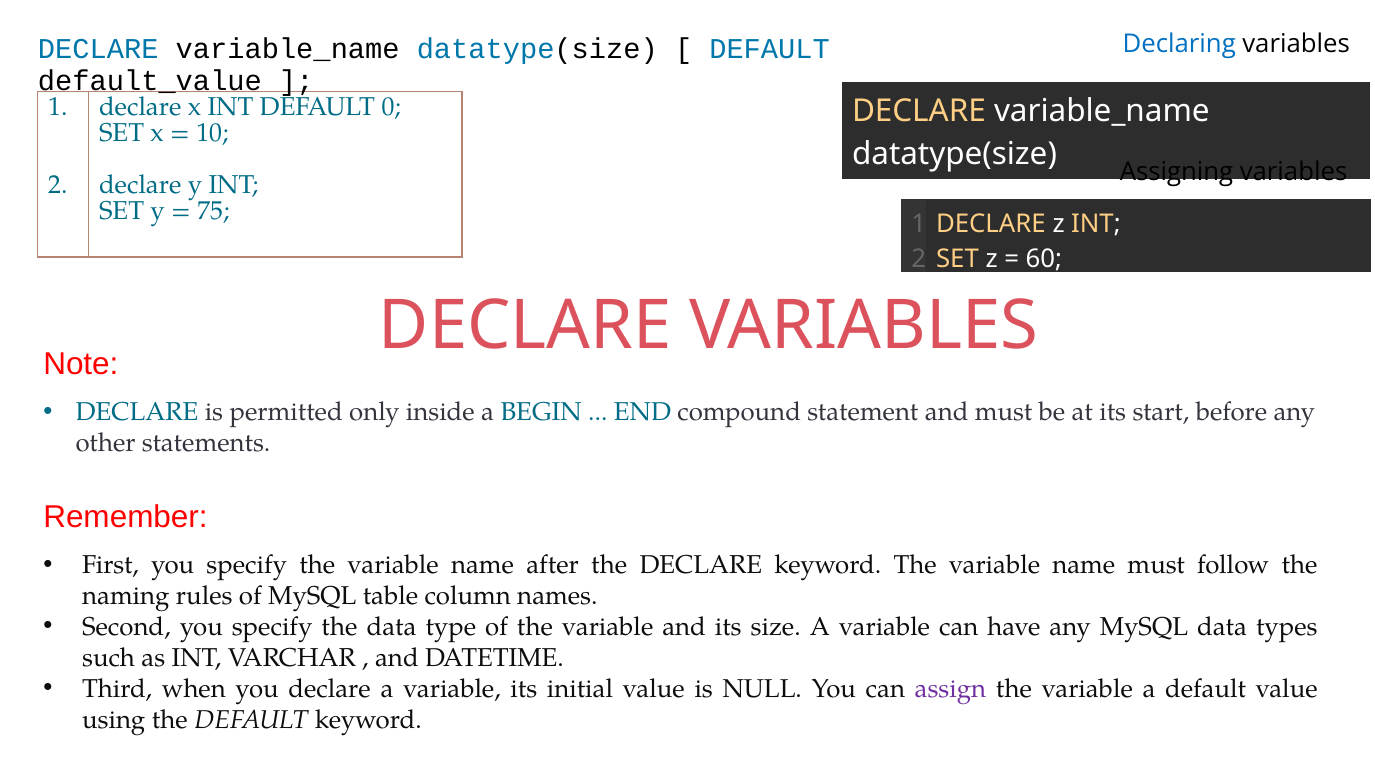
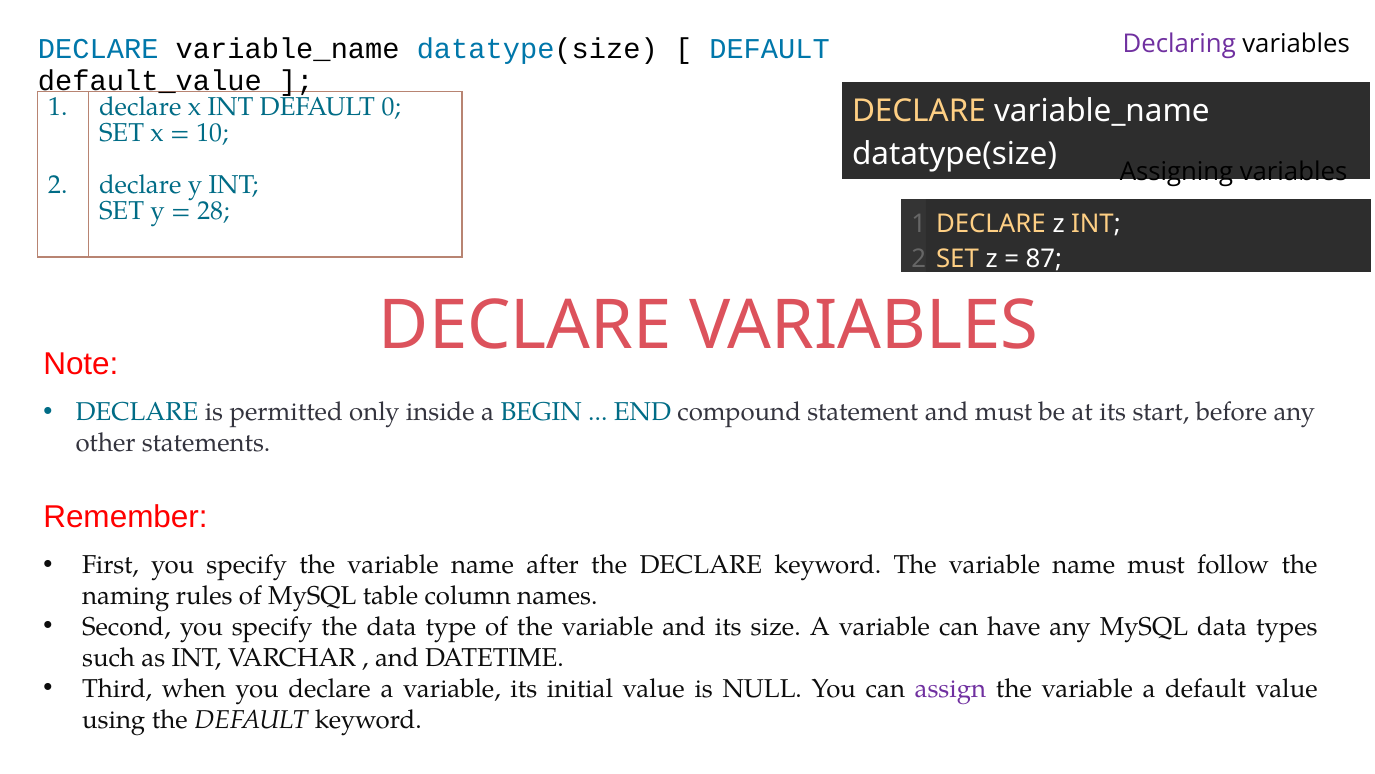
Declaring colour: blue -> purple
75: 75 -> 28
60: 60 -> 87
